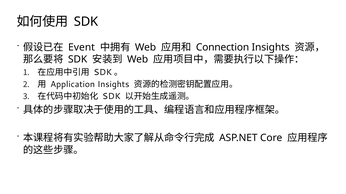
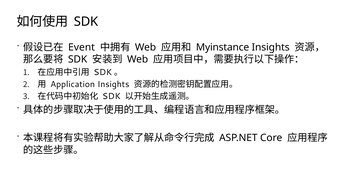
Connection: Connection -> Myinstance
